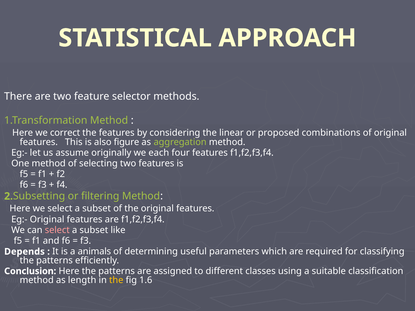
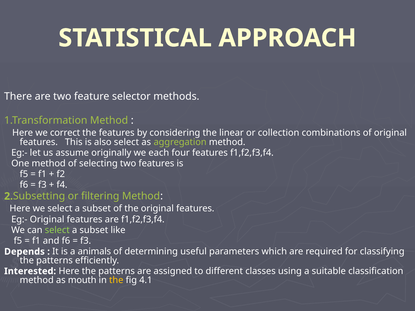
proposed: proposed -> collection
also figure: figure -> select
select at (57, 230) colour: pink -> light green
Conclusion: Conclusion -> Interested
length: length -> mouth
1.6: 1.6 -> 4.1
